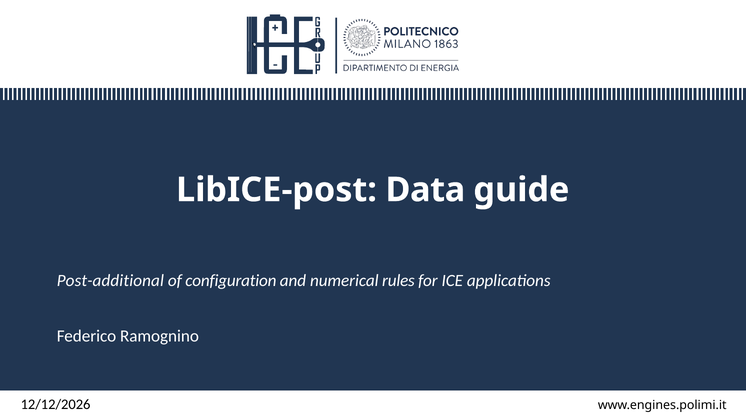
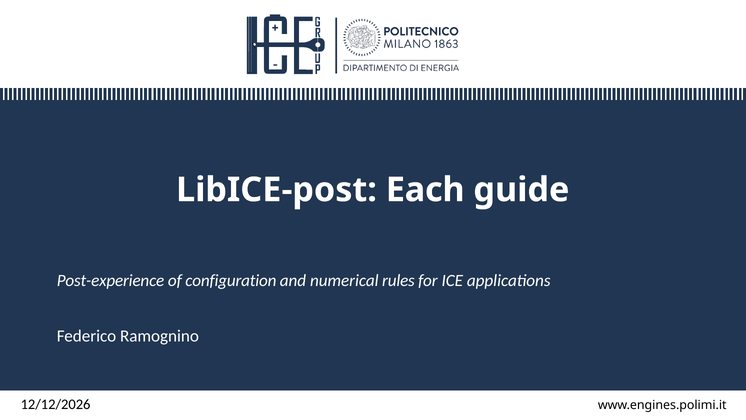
Data: Data -> Each
Post-additional: Post-additional -> Post-experience
